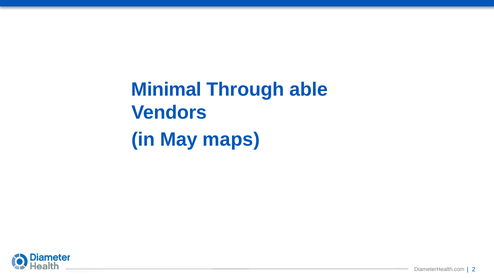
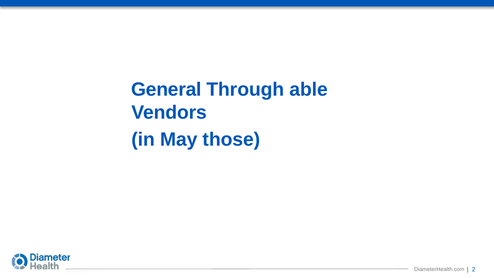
Minimal: Minimal -> General
maps: maps -> those
